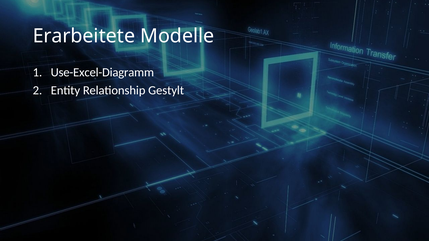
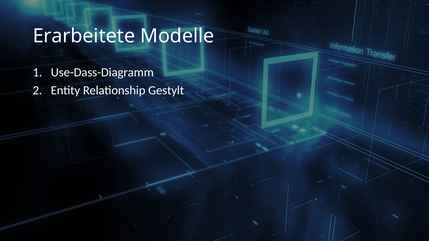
Use-Excel-Diagramm: Use-Excel-Diagramm -> Use-Dass-Diagramm
